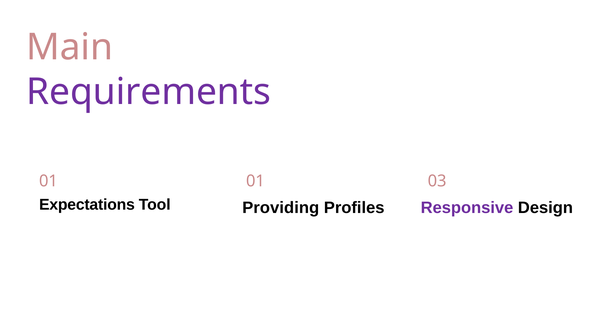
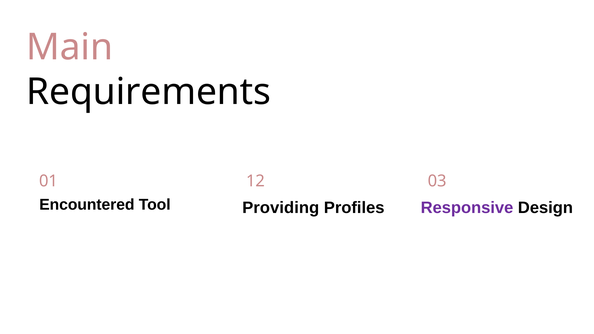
Requirements colour: purple -> black
01 01: 01 -> 12
Expectations: Expectations -> Encountered
